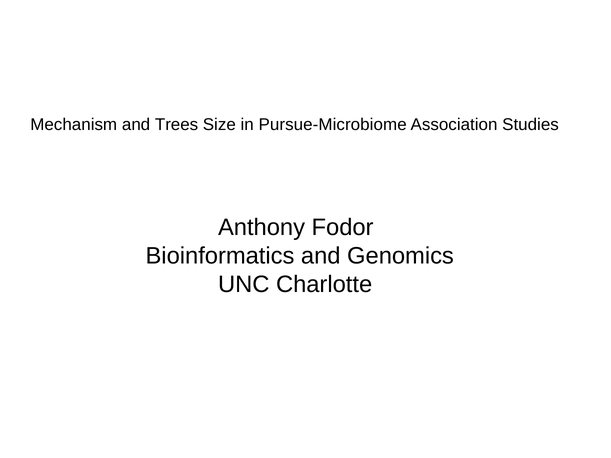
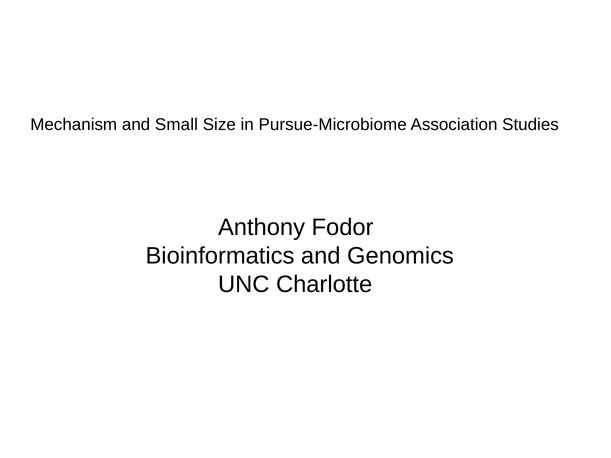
Trees: Trees -> Small
